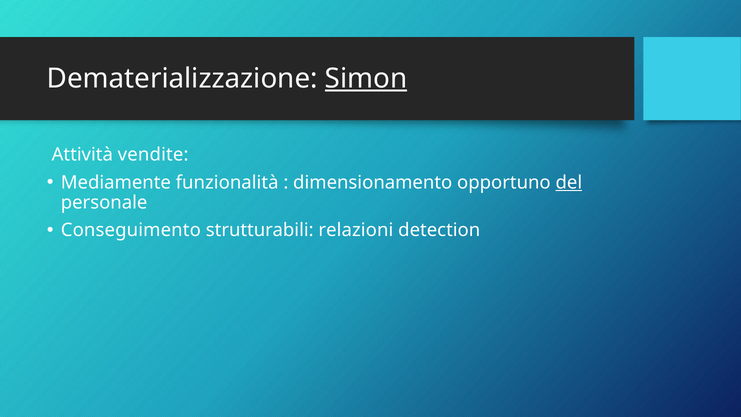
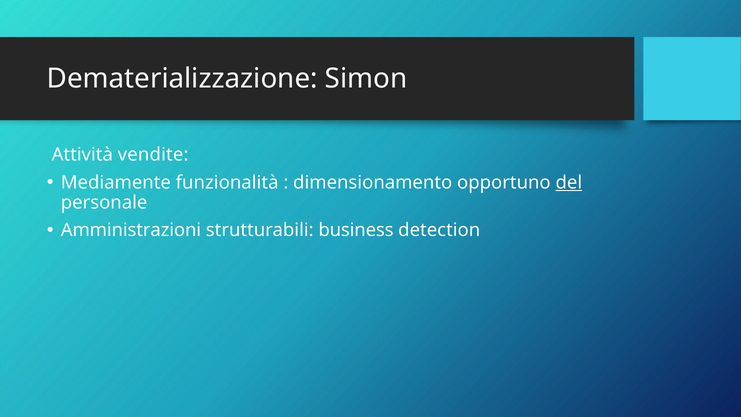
Simon underline: present -> none
Conseguimento: Conseguimento -> Amministrazioni
relazioni: relazioni -> business
